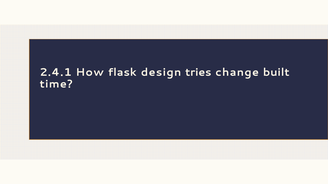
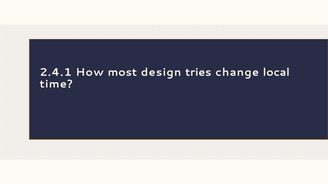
flask: flask -> most
built: built -> local
